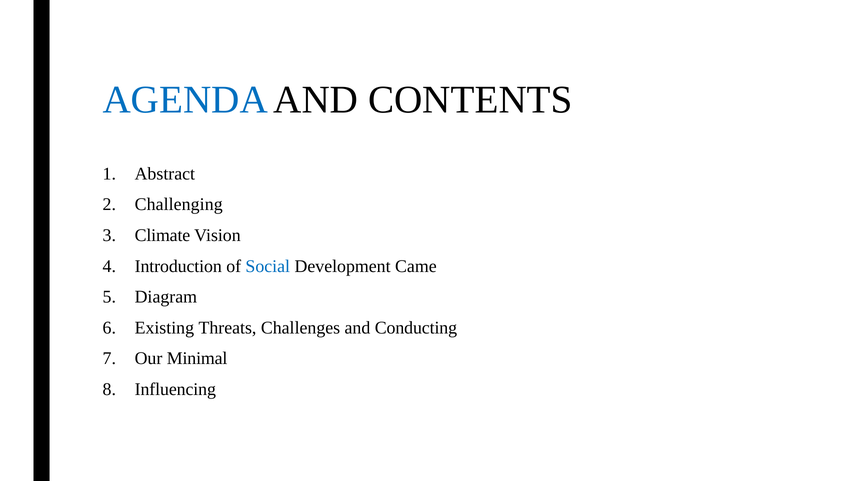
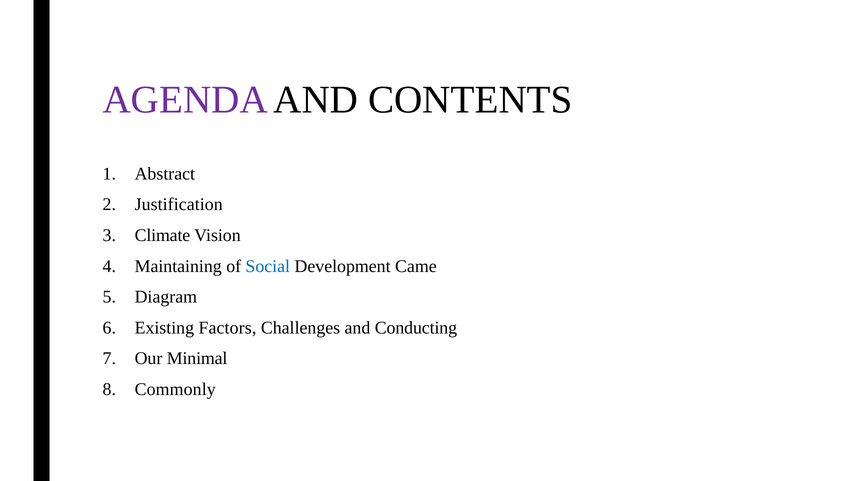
AGENDA colour: blue -> purple
Challenging: Challenging -> Justification
Introduction: Introduction -> Maintaining
Threats: Threats -> Factors
Influencing: Influencing -> Commonly
